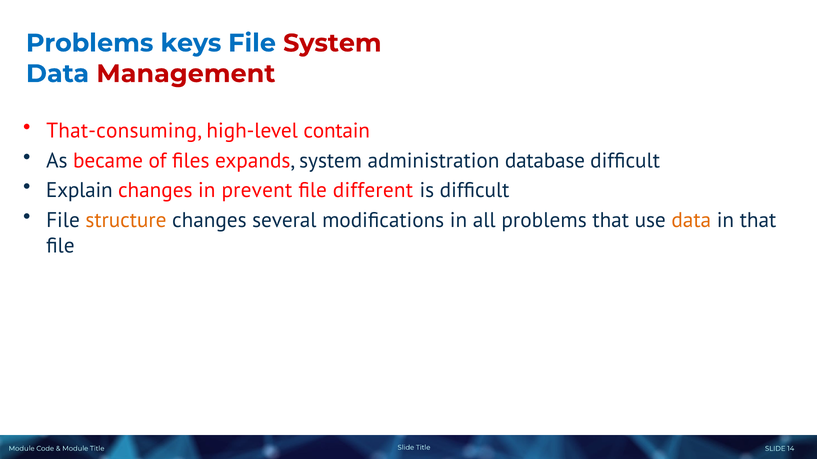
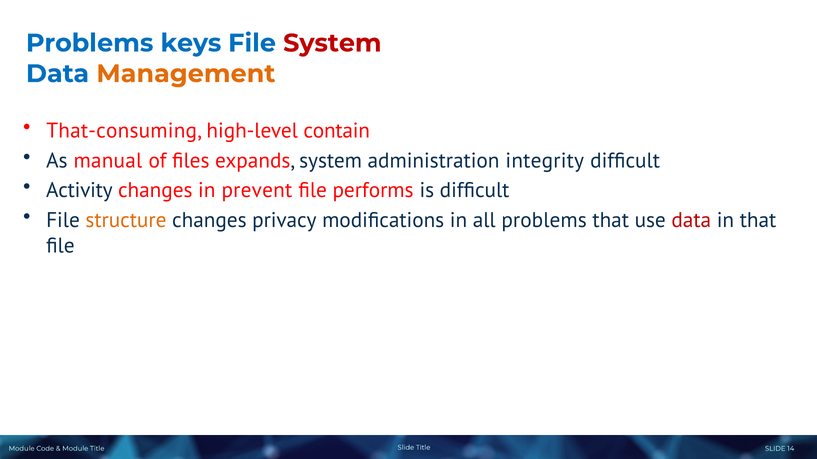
Management colour: red -> orange
became: became -> manual
database: database -> integrity
Explain: Explain -> Activity
different: different -> performs
several: several -> privacy
data at (691, 220) colour: orange -> red
